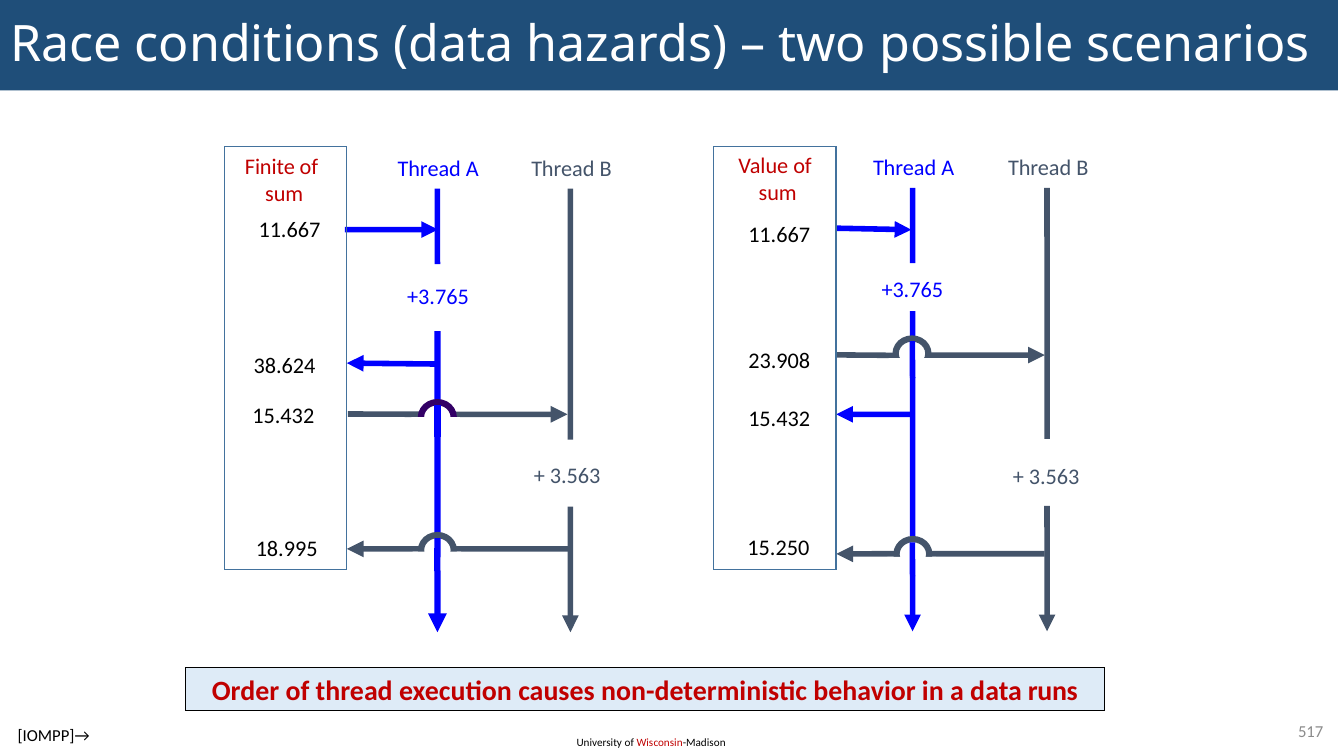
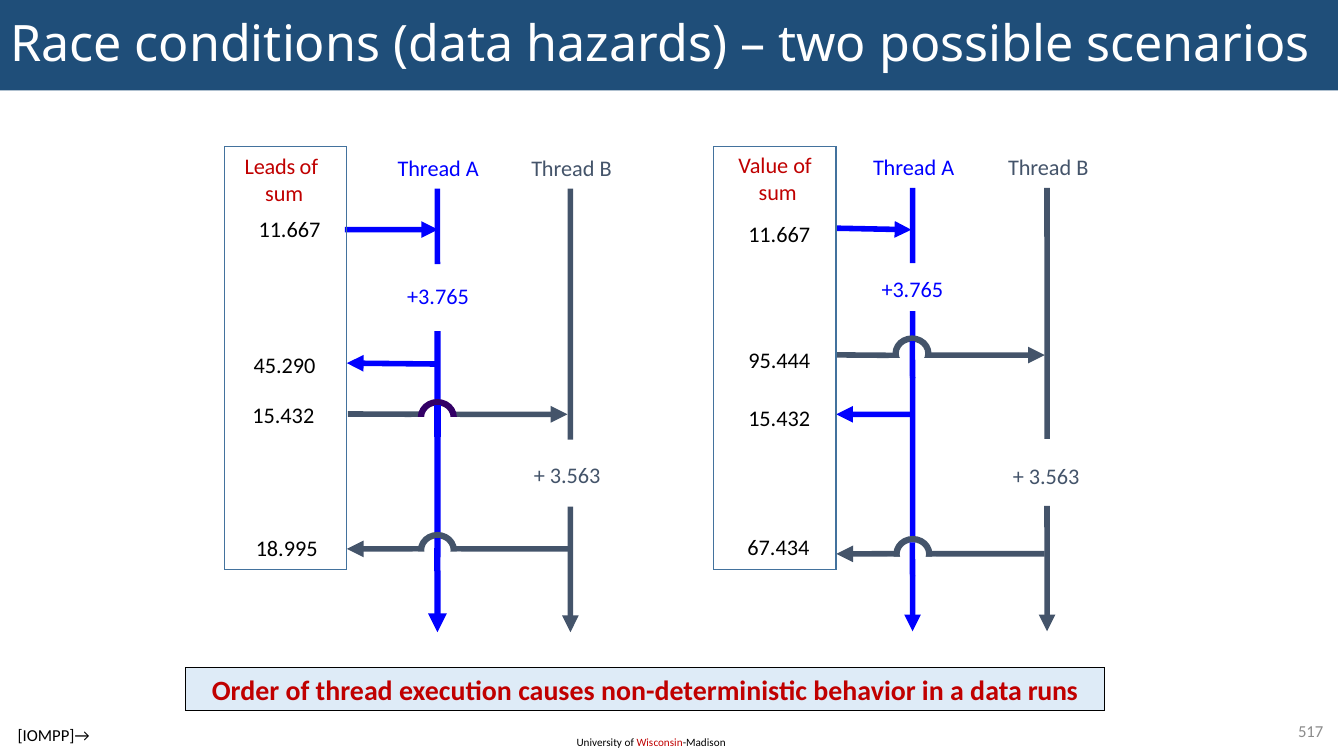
Finite: Finite -> Leads
23.908: 23.908 -> 95.444
38.624: 38.624 -> 45.290
15.250: 15.250 -> 67.434
